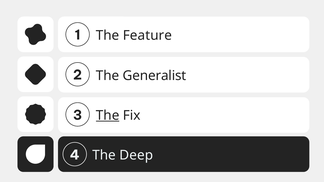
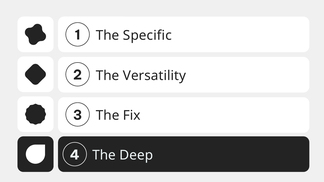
Feature: Feature -> Specific
Generalist: Generalist -> Versatility
The at (108, 116) underline: present -> none
